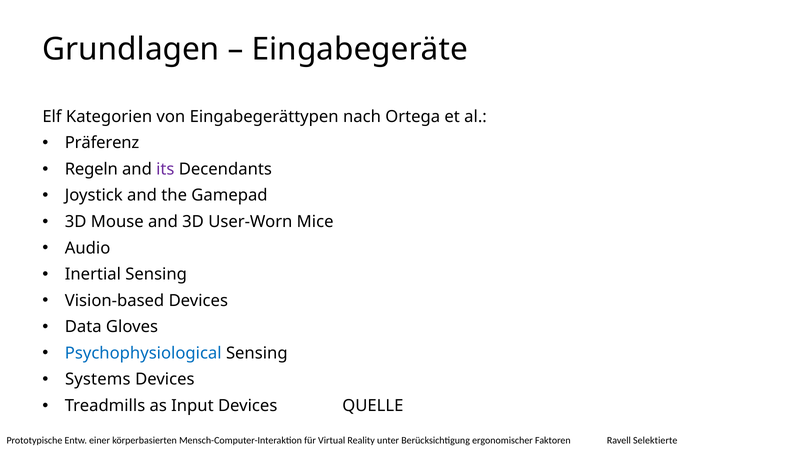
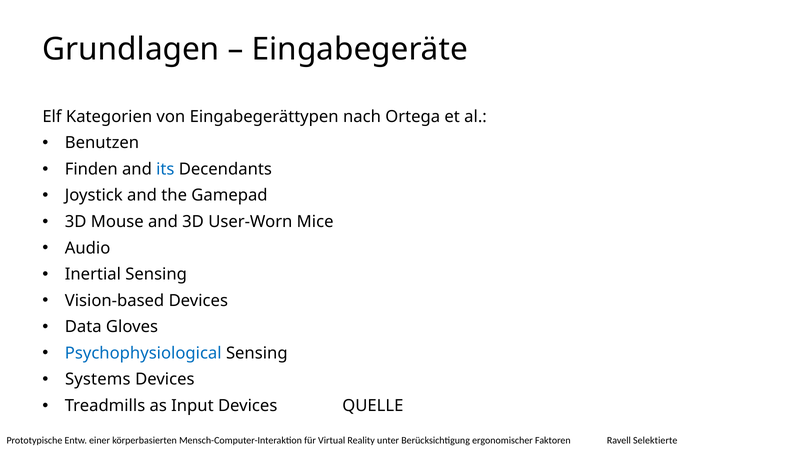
Präferenz: Präferenz -> Benutzen
Regeln: Regeln -> Finden
its colour: purple -> blue
